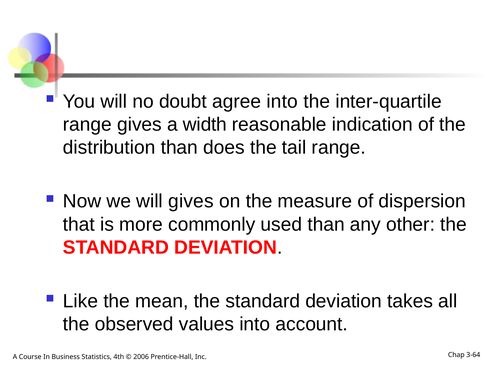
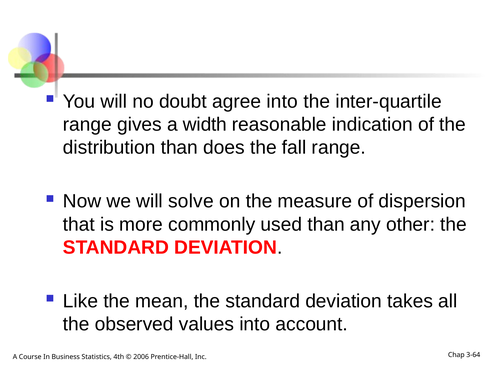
tail: tail -> fall
will gives: gives -> solve
